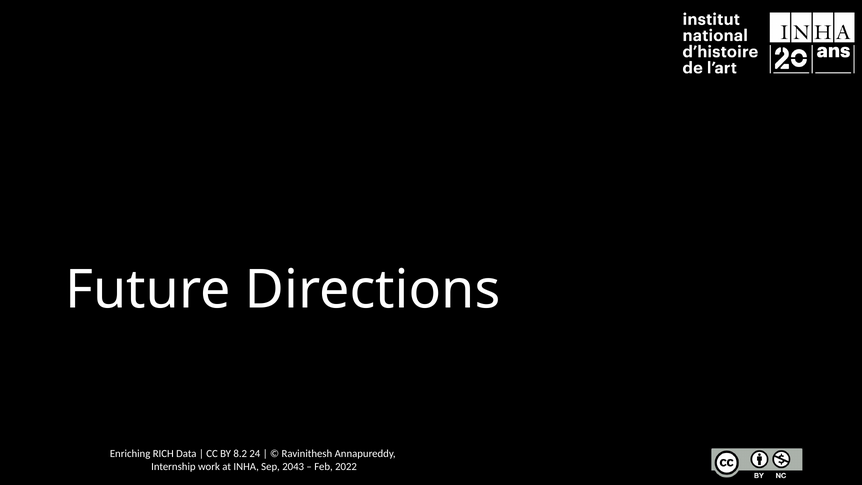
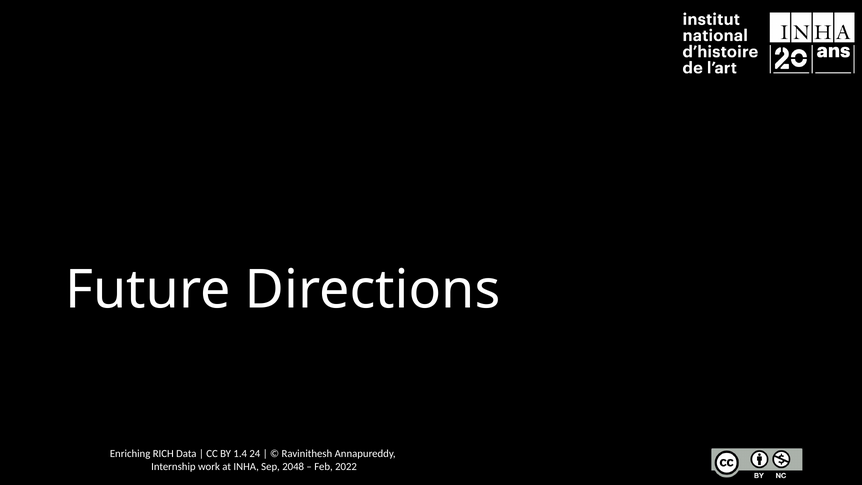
8.2: 8.2 -> 1.4
2043: 2043 -> 2048
